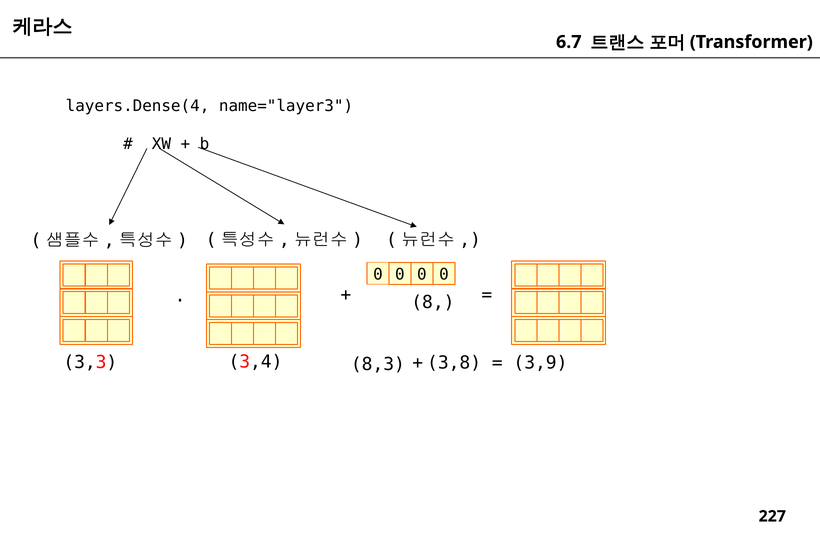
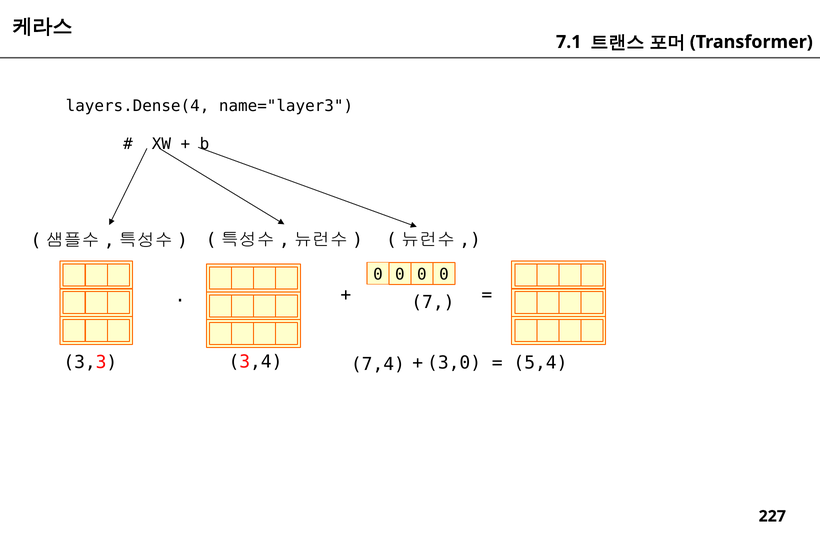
6.7: 6.7 -> 7.1
8: 8 -> 7
3,8: 3,8 -> 3,0
3,9: 3,9 -> 5,4
8,3: 8,3 -> 7,4
